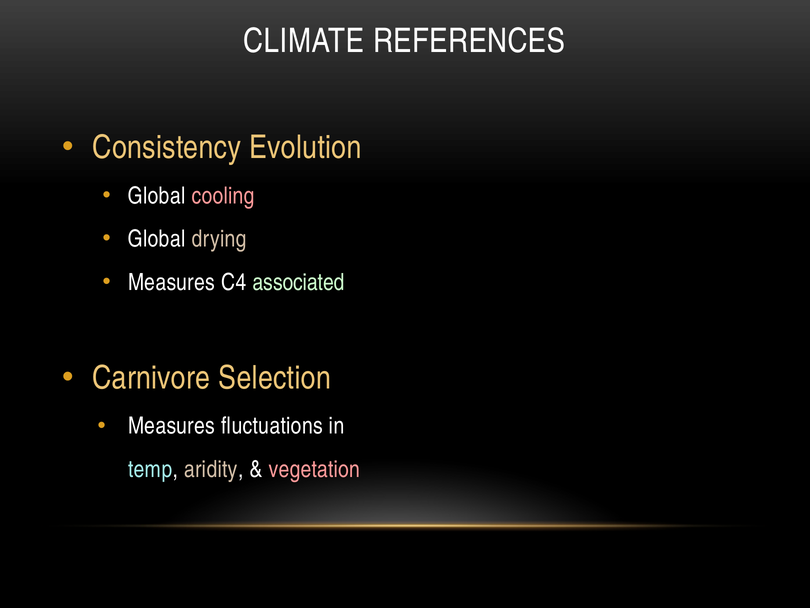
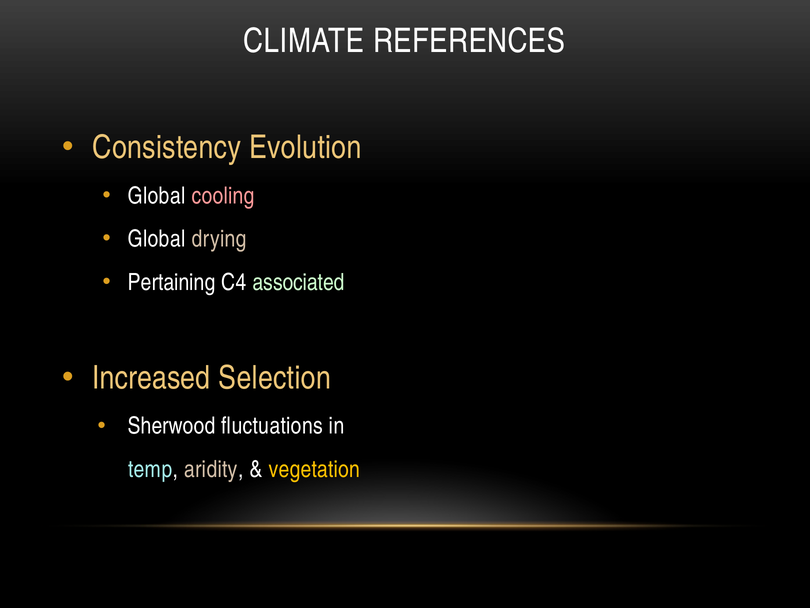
Measures at (171, 282): Measures -> Pertaining
Carnivore: Carnivore -> Increased
Measures at (171, 426): Measures -> Sherwood
vegetation colour: pink -> yellow
